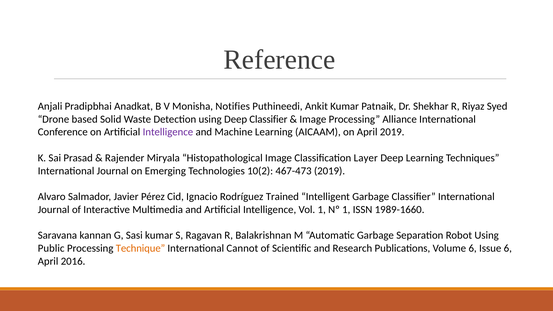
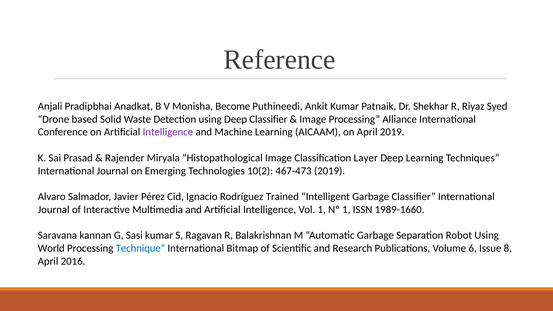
Notifies: Notifies -> Become
Public: Public -> World
Technique colour: orange -> blue
Cannot: Cannot -> Bitmap
Issue 6: 6 -> 8
